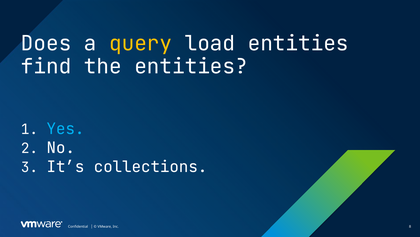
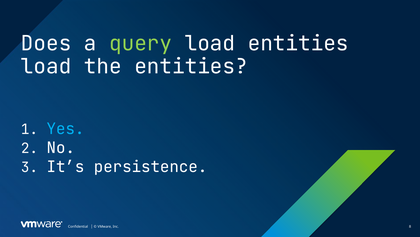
query colour: yellow -> light green
find at (46, 66): find -> load
collections: collections -> persistence
